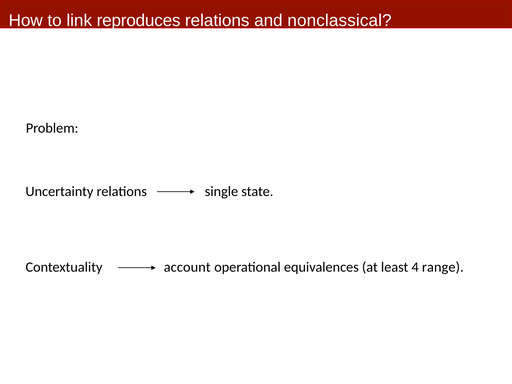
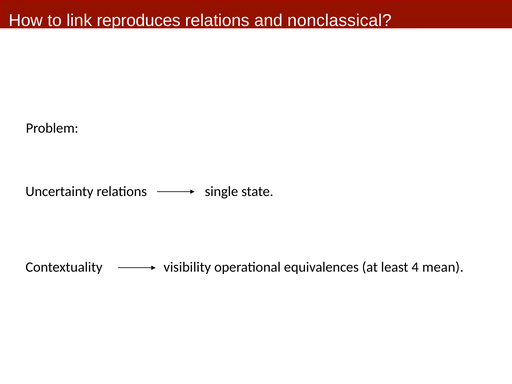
account: account -> visibility
range: range -> mean
